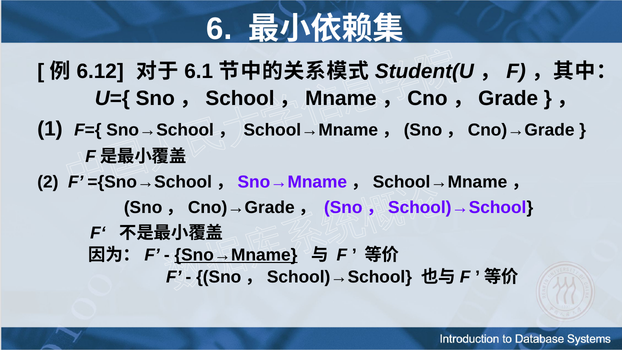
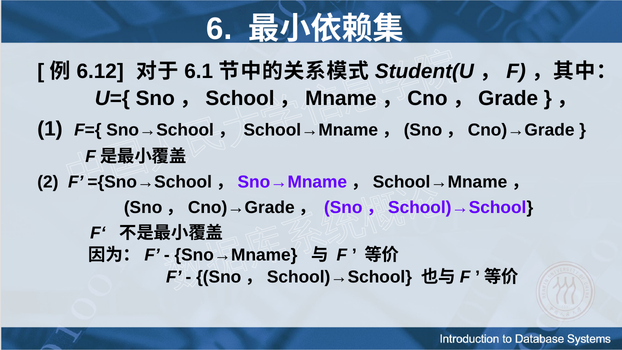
Sno→Mname underline: present -> none
